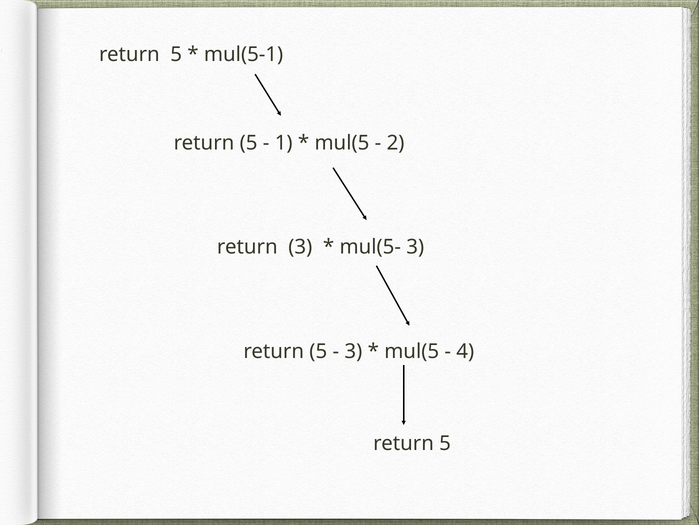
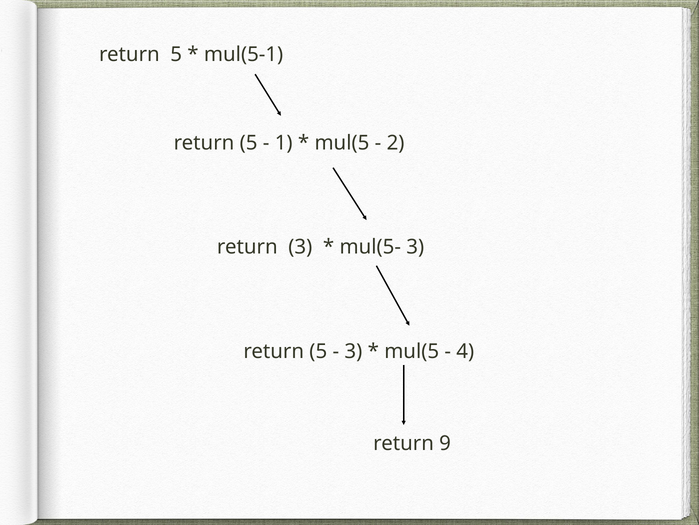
5 at (445, 443): 5 -> 9
